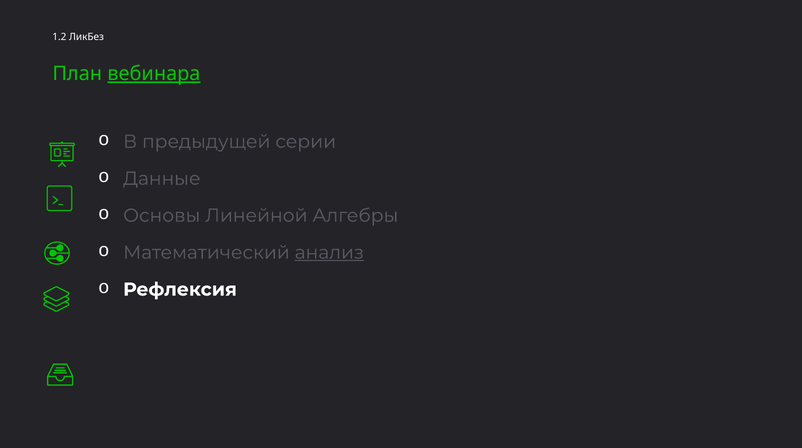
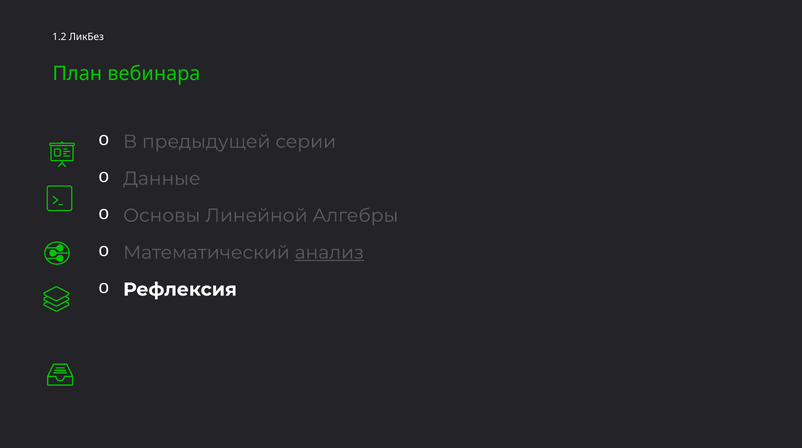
вебинара underline: present -> none
